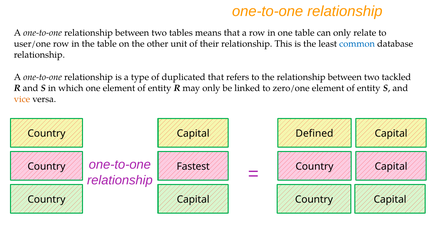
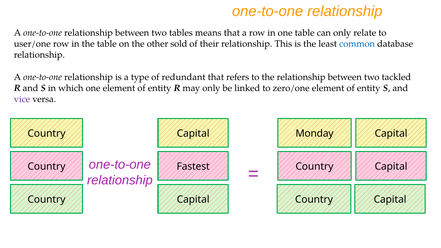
unit: unit -> sold
duplicated: duplicated -> redundant
vice colour: orange -> purple
Defined: Defined -> Monday
